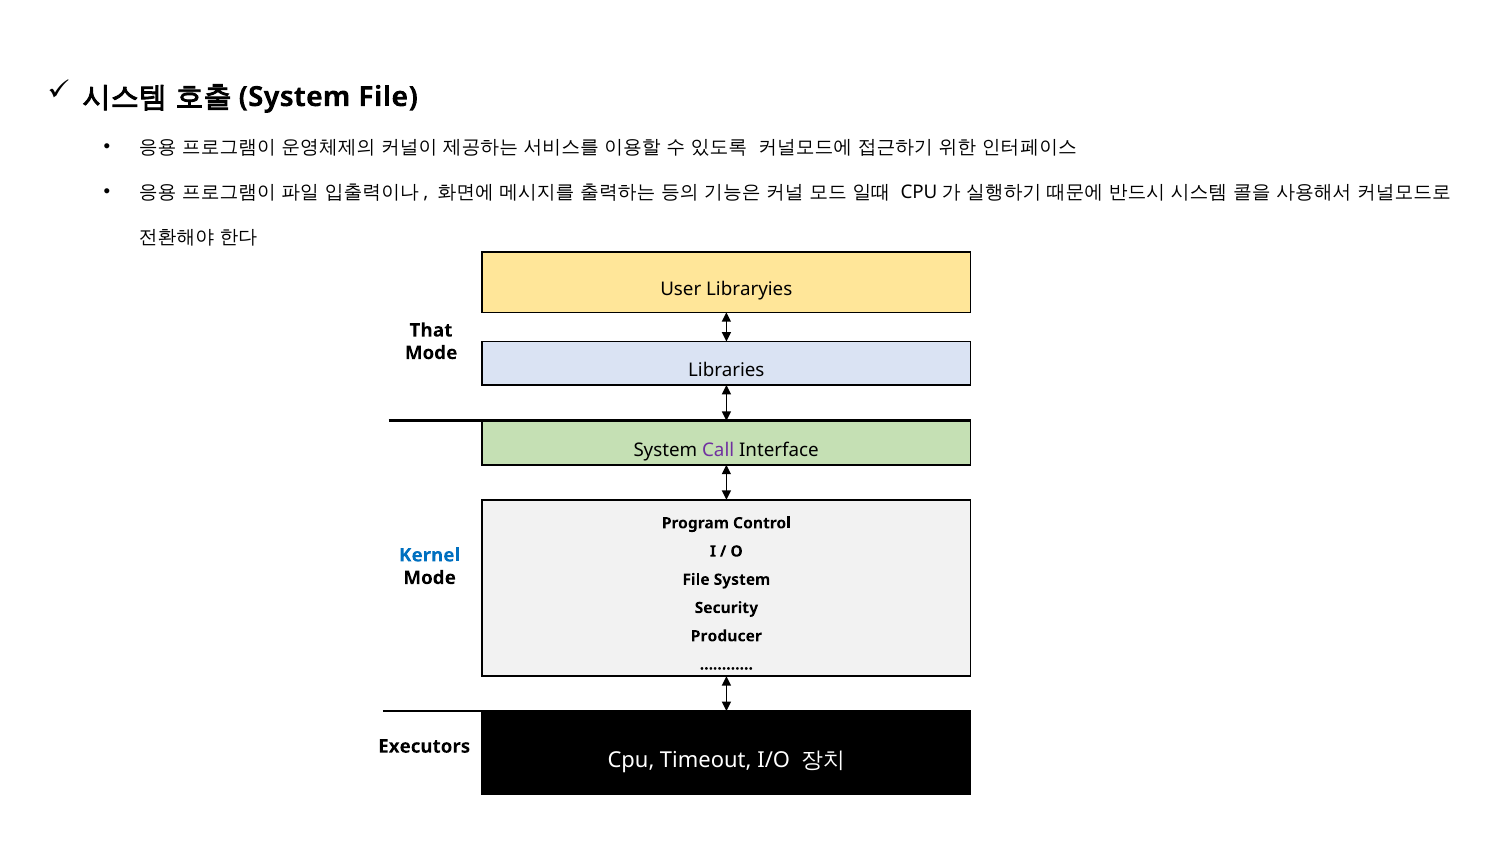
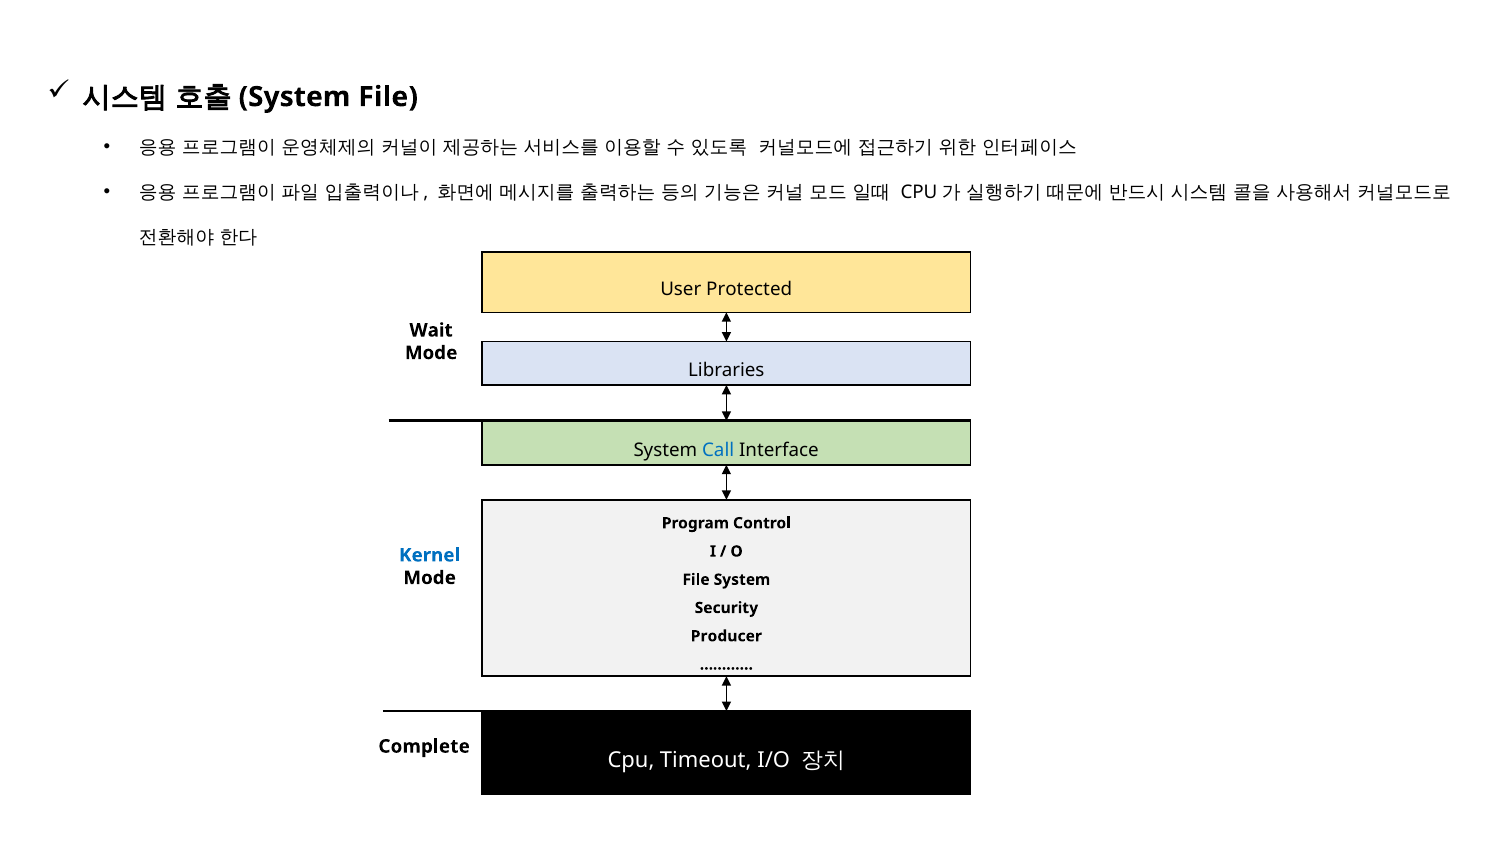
Libraryies: Libraryies -> Protected
That: That -> Wait
Call colour: purple -> blue
Executors: Executors -> Complete
